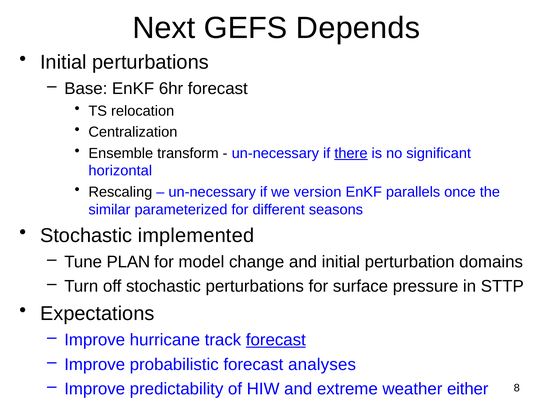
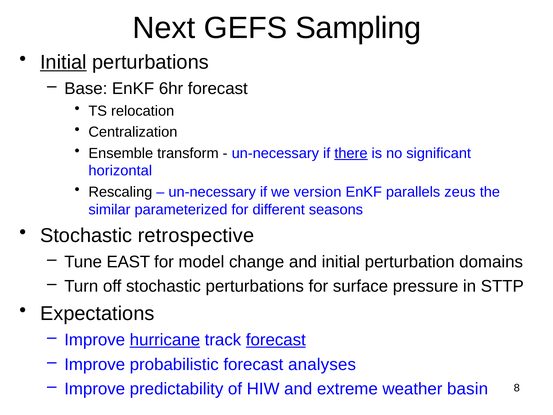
Depends: Depends -> Sampling
Initial at (63, 62) underline: none -> present
once: once -> zeus
implemented: implemented -> retrospective
PLAN: PLAN -> EAST
hurricane underline: none -> present
either: either -> basin
